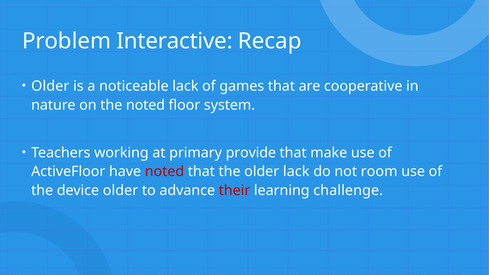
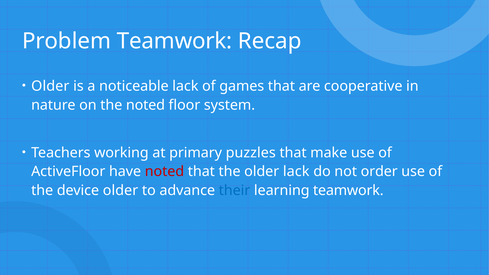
Problem Interactive: Interactive -> Teamwork
provide: provide -> puzzles
room: room -> order
their colour: red -> blue
learning challenge: challenge -> teamwork
